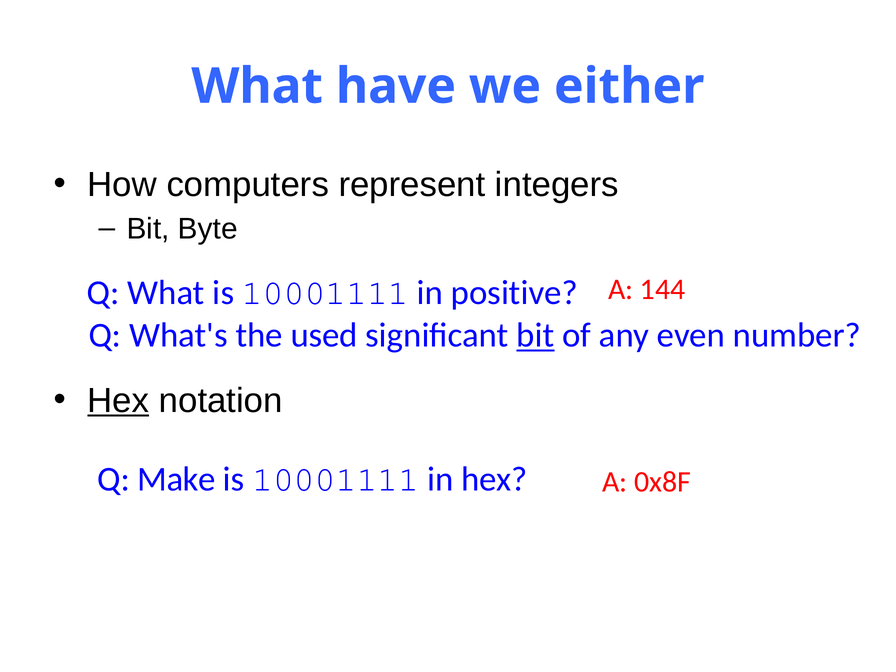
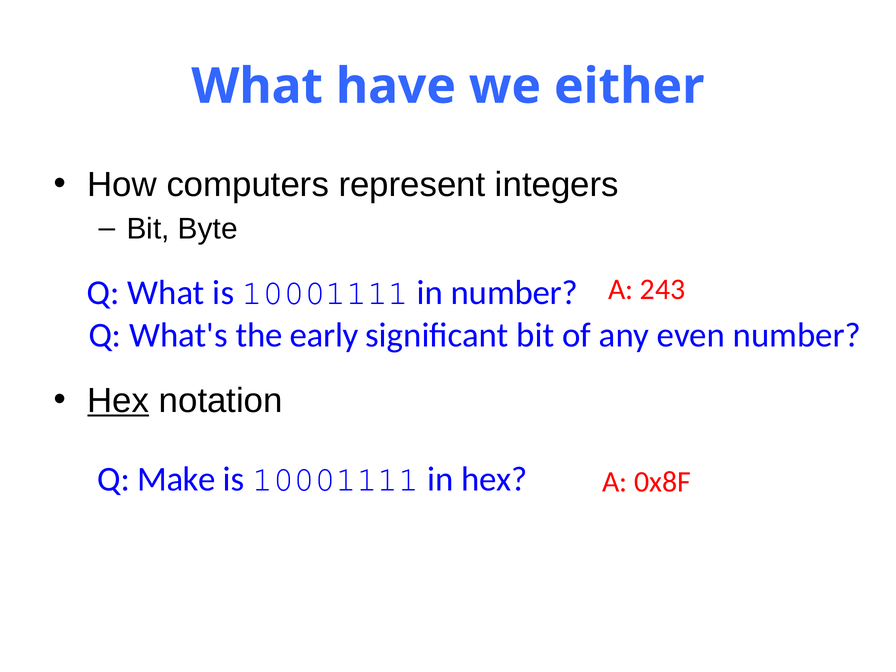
144: 144 -> 243
in positive: positive -> number
used: used -> early
bit at (535, 335) underline: present -> none
